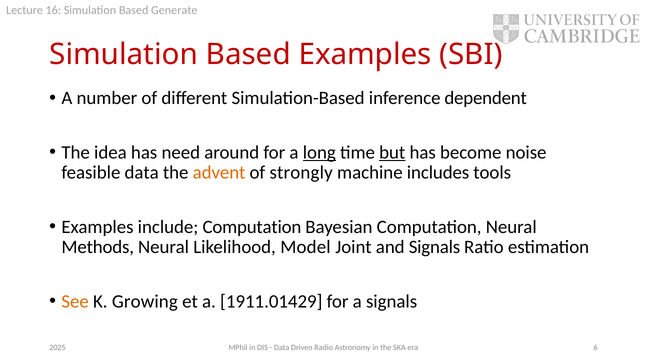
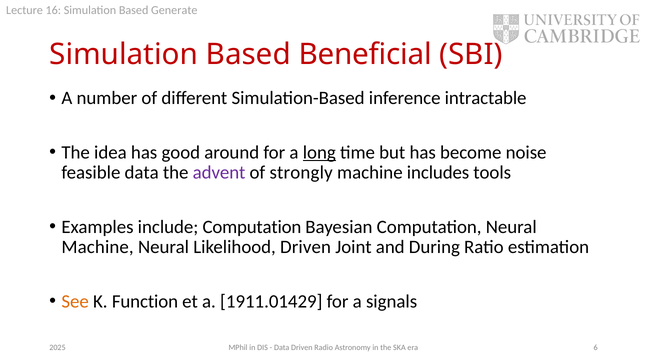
Based Examples: Examples -> Beneficial
dependent: dependent -> intractable
need: need -> good
but underline: present -> none
advent colour: orange -> purple
Methods at (98, 247): Methods -> Machine
Likelihood Model: Model -> Driven
and Signals: Signals -> During
Growing: Growing -> Function
